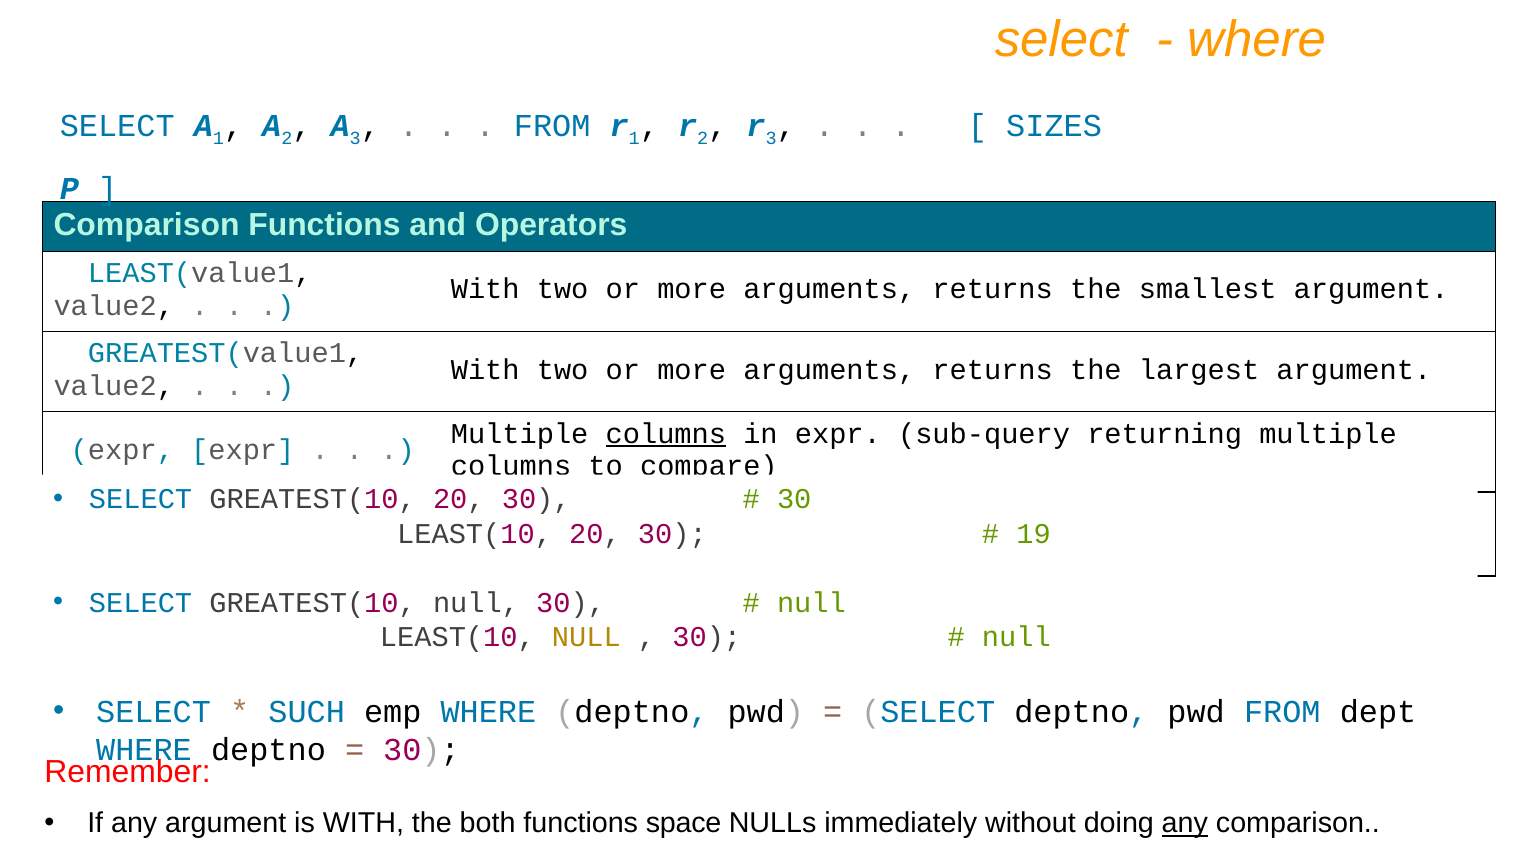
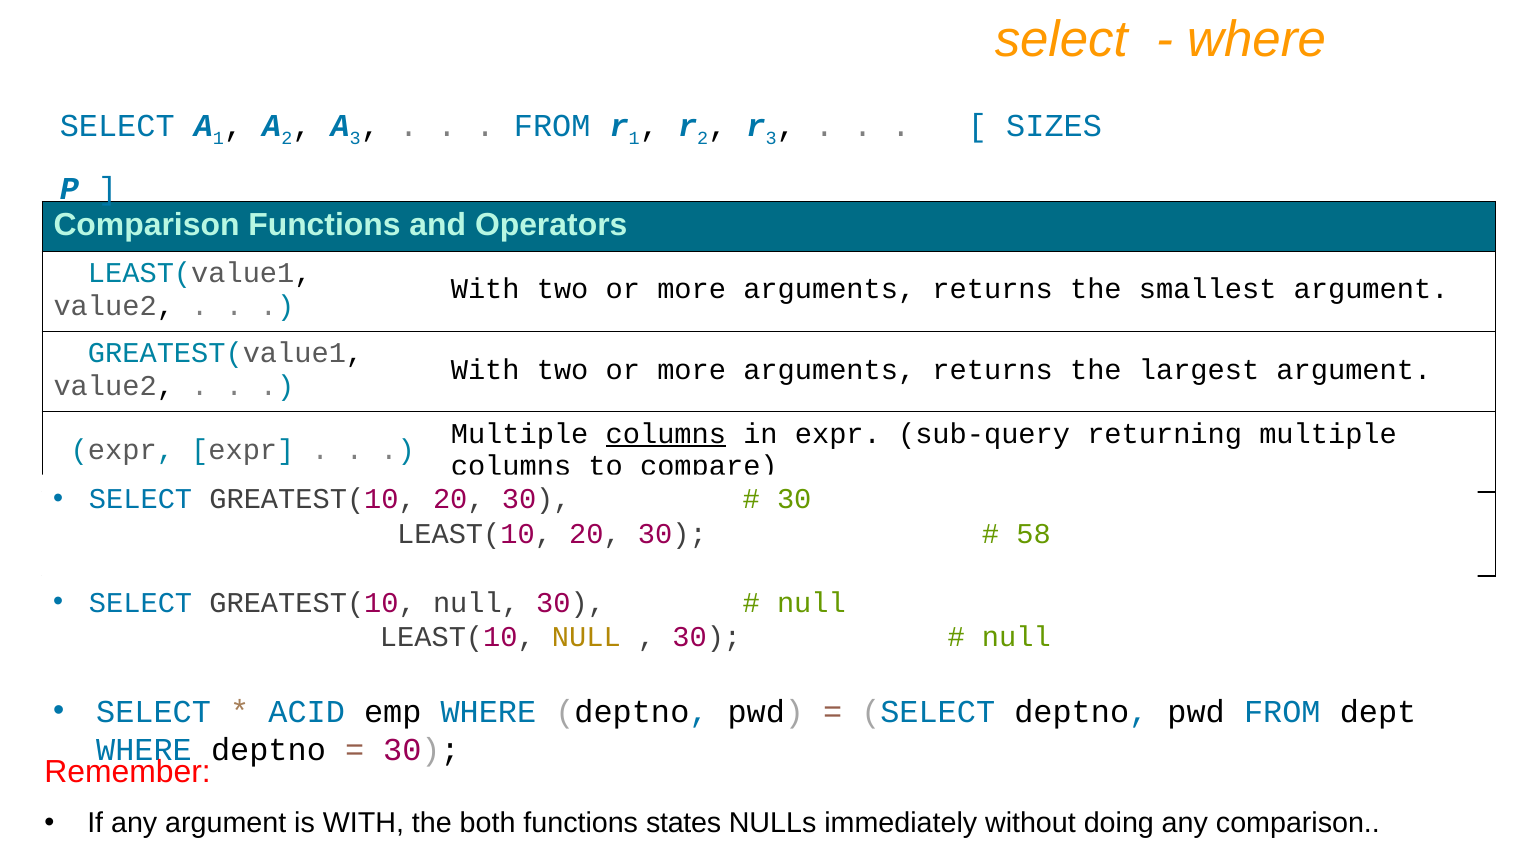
19: 19 -> 58
SUCH: SUCH -> ACID
space: space -> states
any at (1185, 823) underline: present -> none
